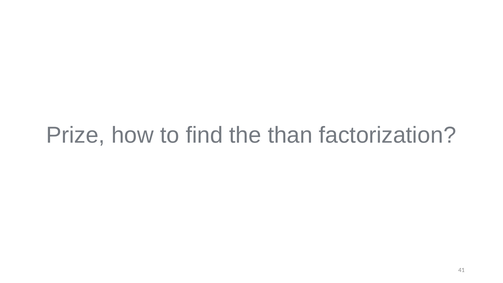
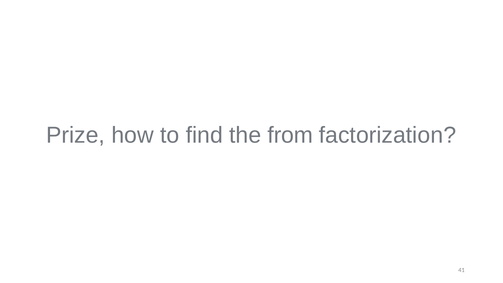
than: than -> from
